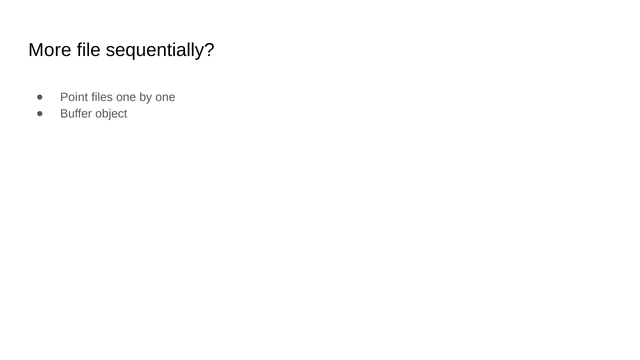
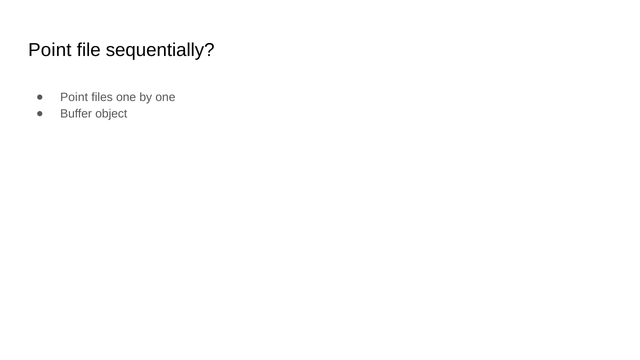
More at (50, 50): More -> Point
